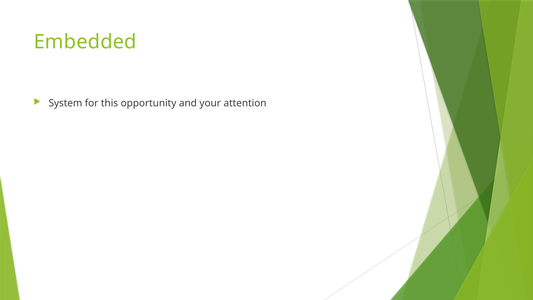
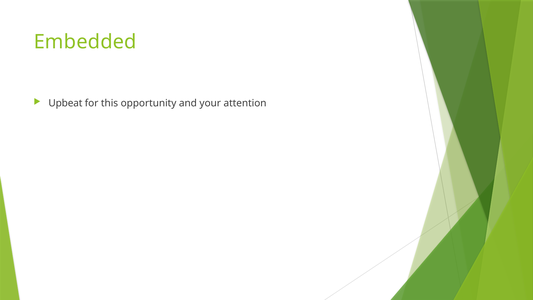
System: System -> Upbeat
